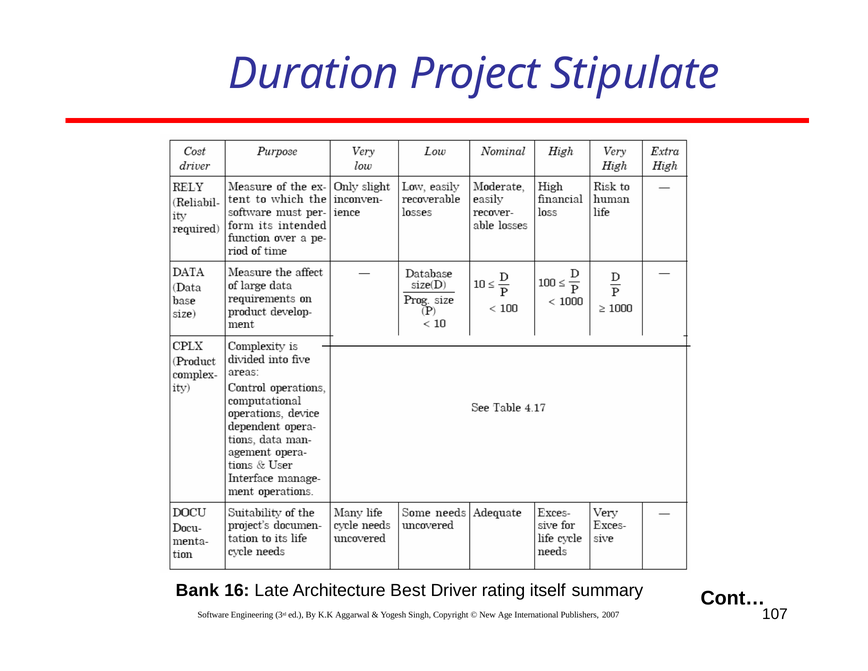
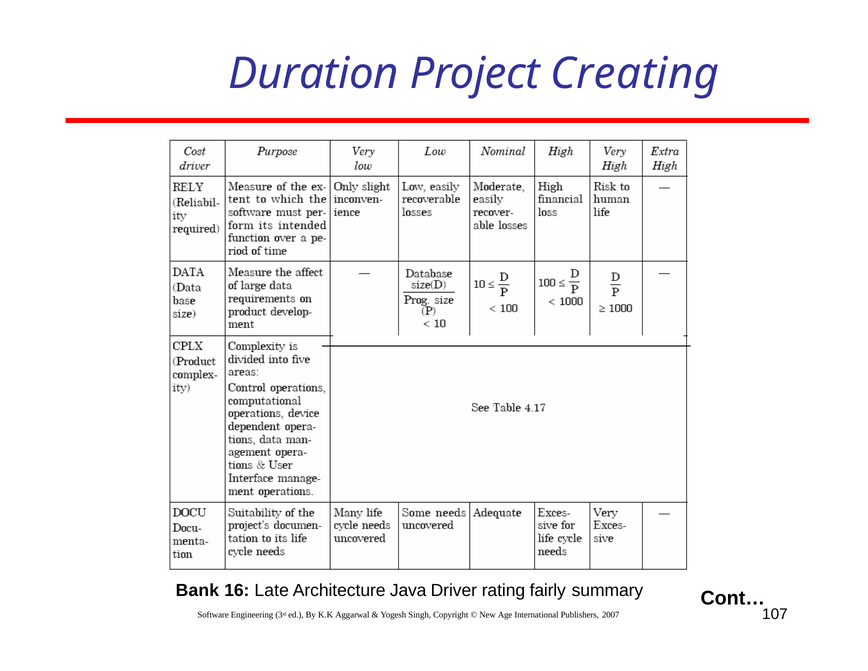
Stipulate: Stipulate -> Creating
Best: Best -> Java
itself: itself -> fairly
